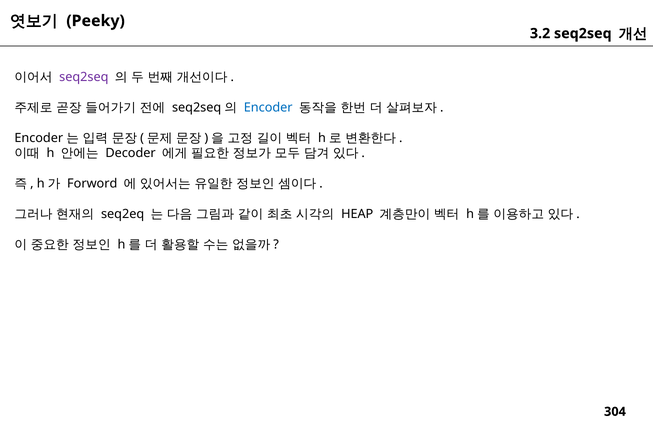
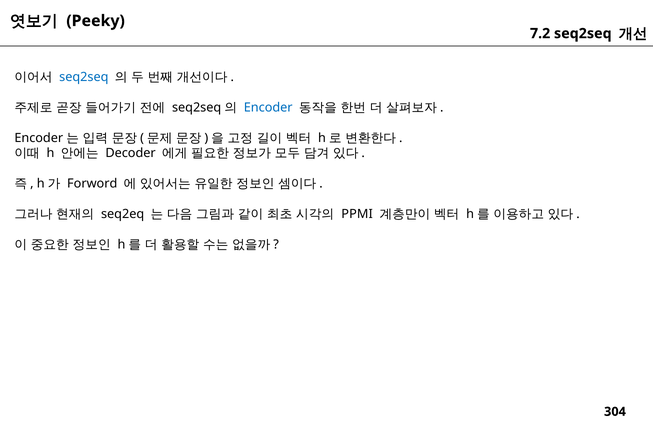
3.2: 3.2 -> 7.2
seq2seq at (84, 77) colour: purple -> blue
HEAP: HEAP -> PPMI
